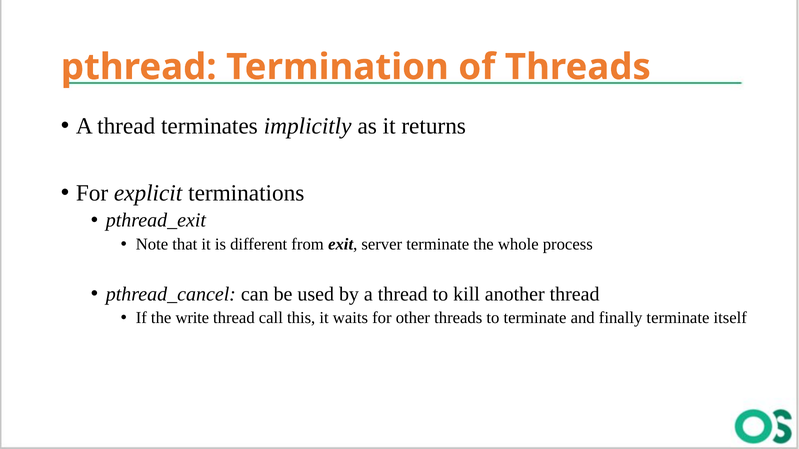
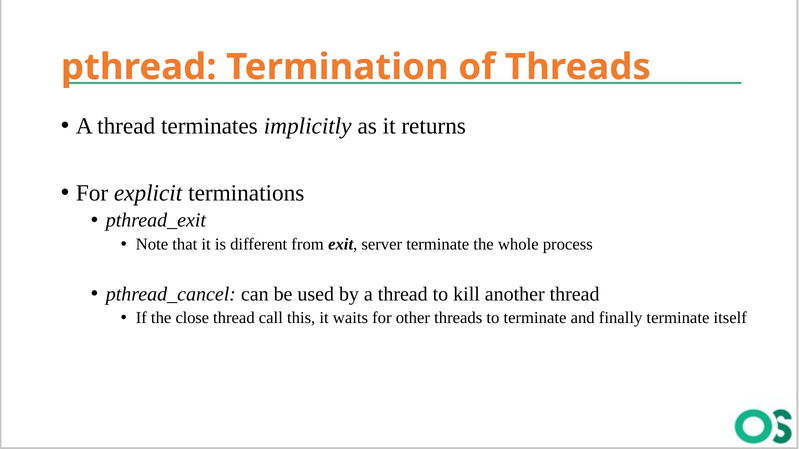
write: write -> close
